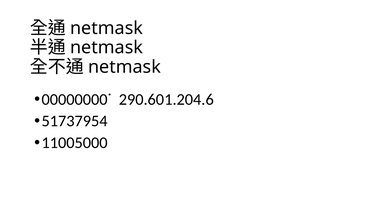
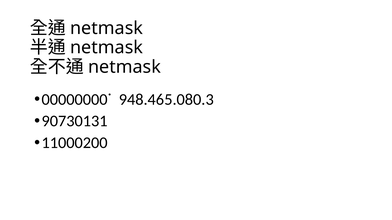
290.601.204.6: 290.601.204.6 -> 948.465.080.3
51737954: 51737954 -> 90730131
11005000: 11005000 -> 11000200
